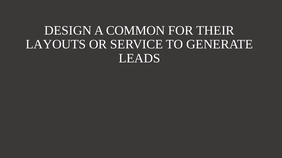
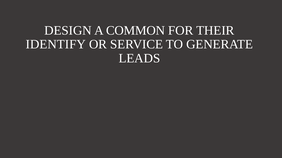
LAYOUTS: LAYOUTS -> IDENTIFY
